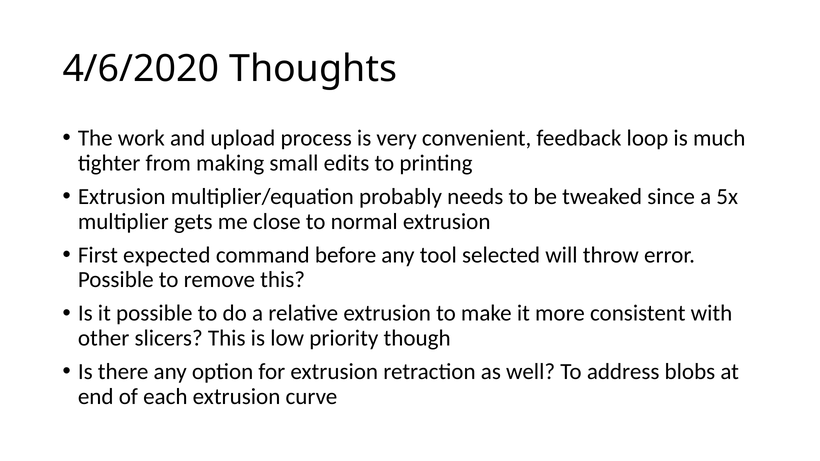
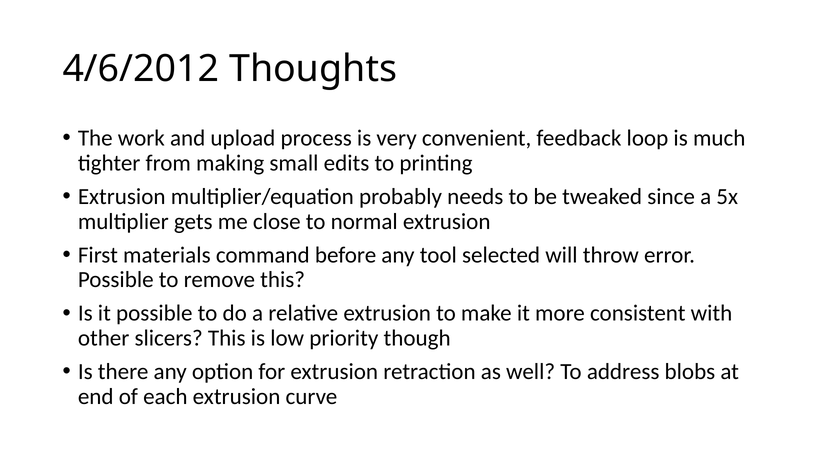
4/6/2020: 4/6/2020 -> 4/6/2012
expected: expected -> materials
